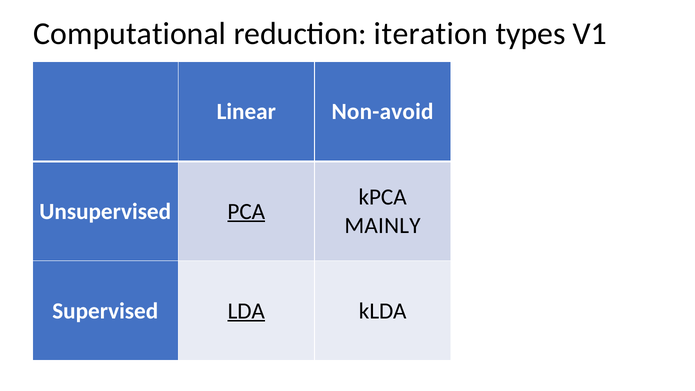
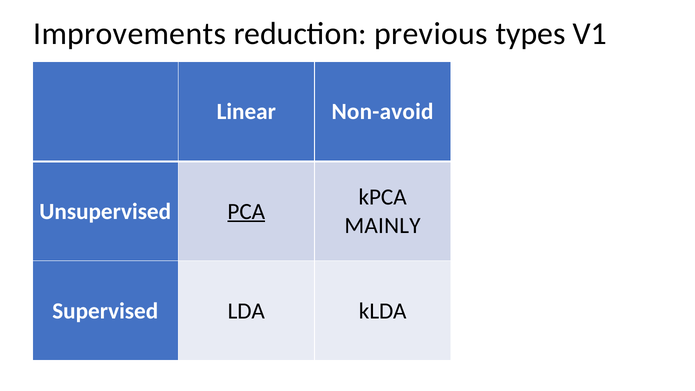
Computational: Computational -> Improvements
iteration: iteration -> previous
LDA underline: present -> none
